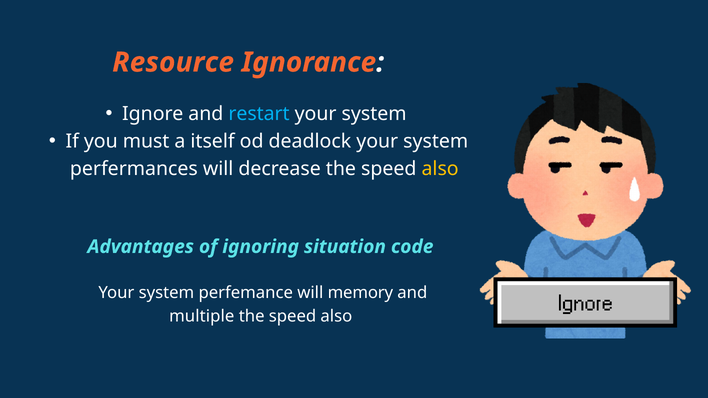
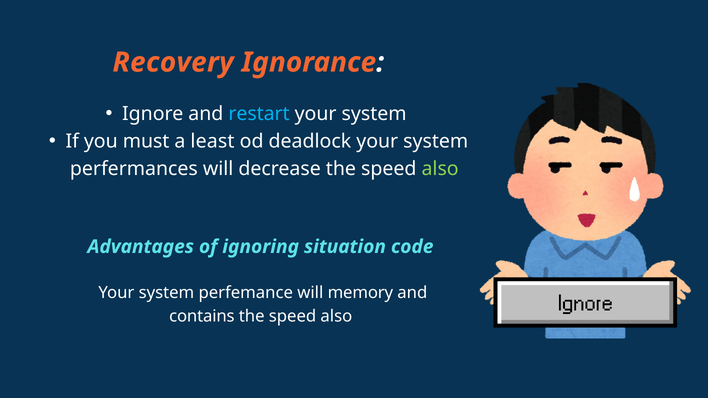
Resource: Resource -> Recovery
itself: itself -> least
also at (440, 169) colour: yellow -> light green
multiple: multiple -> contains
